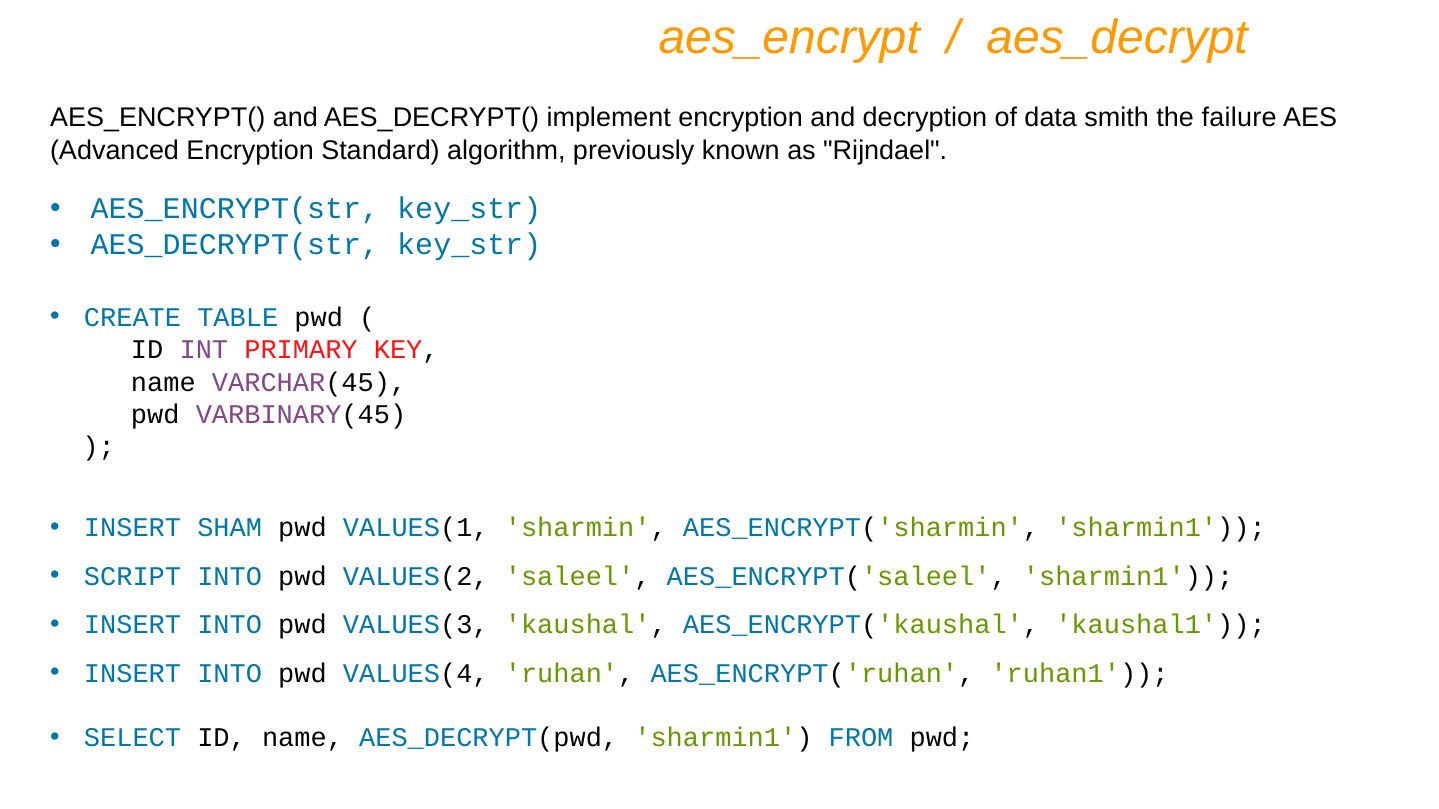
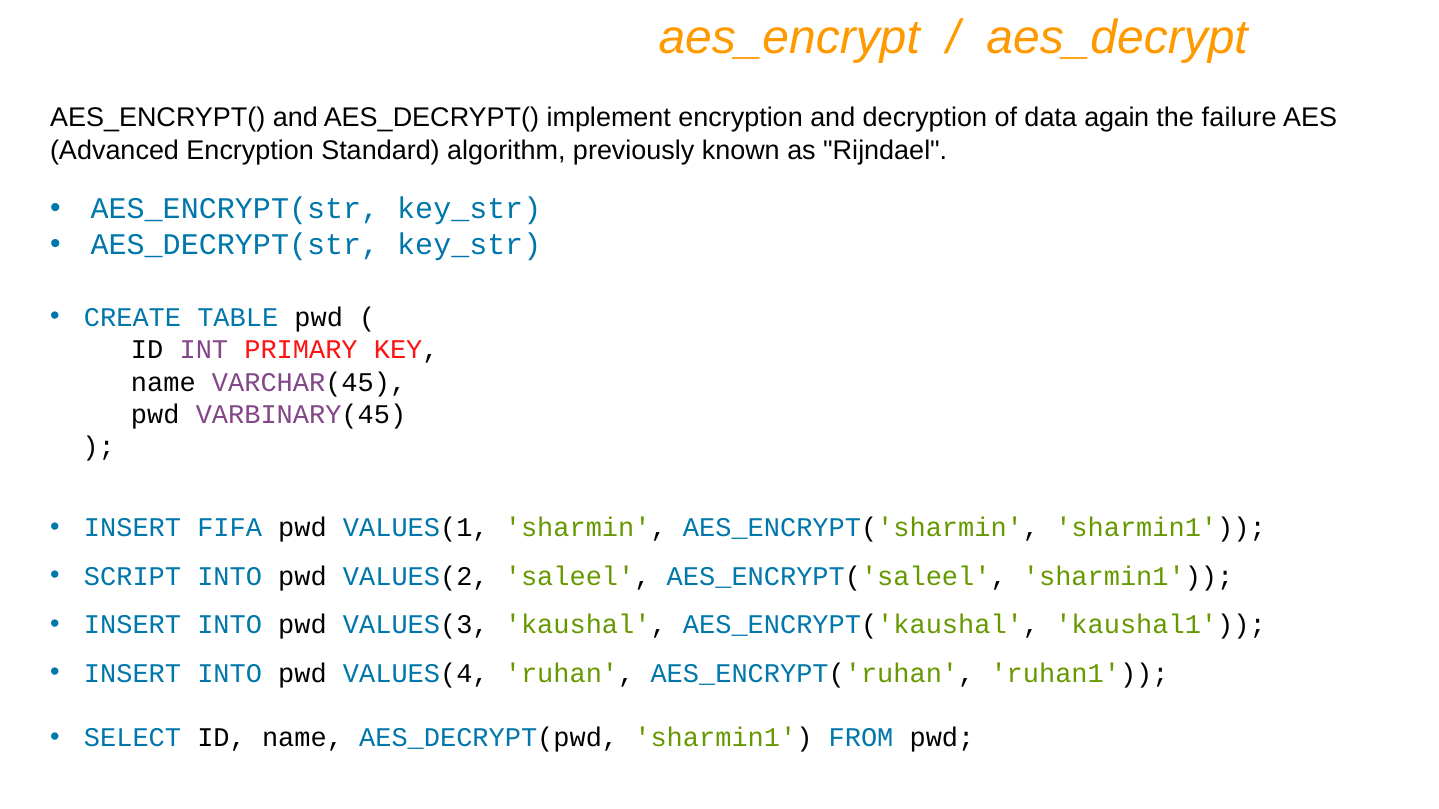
smith: smith -> again
SHAM: SHAM -> FIFA
